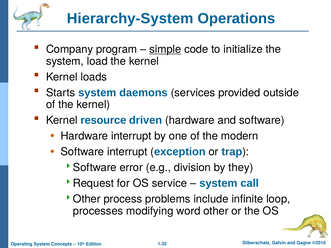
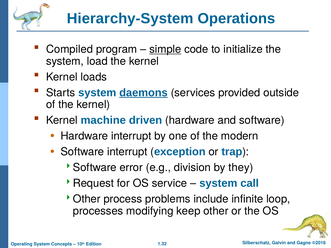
Company: Company -> Compiled
daemons underline: none -> present
resource: resource -> machine
word: word -> keep
